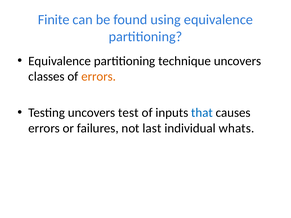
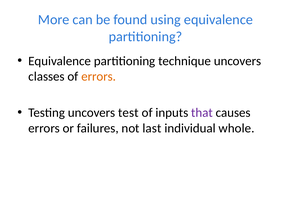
Finite: Finite -> More
that colour: blue -> purple
whats: whats -> whole
